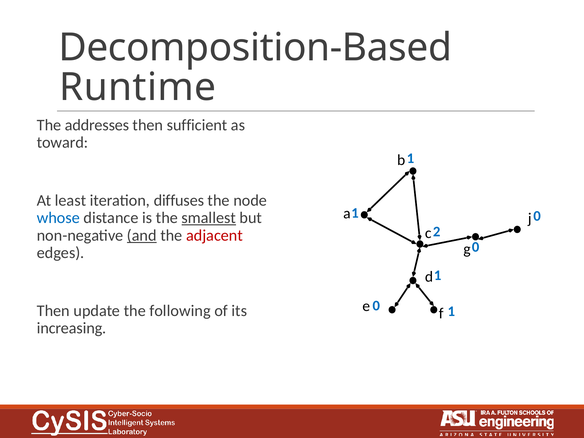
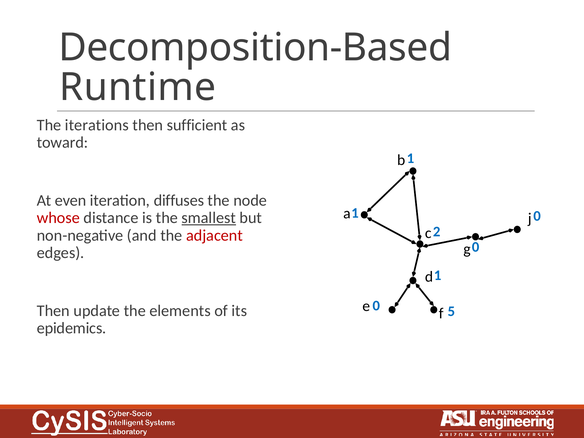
addresses: addresses -> iterations
least: least -> even
whose colour: blue -> red
and underline: present -> none
1 at (451, 312): 1 -> 5
following: following -> elements
increasing: increasing -> epidemics
